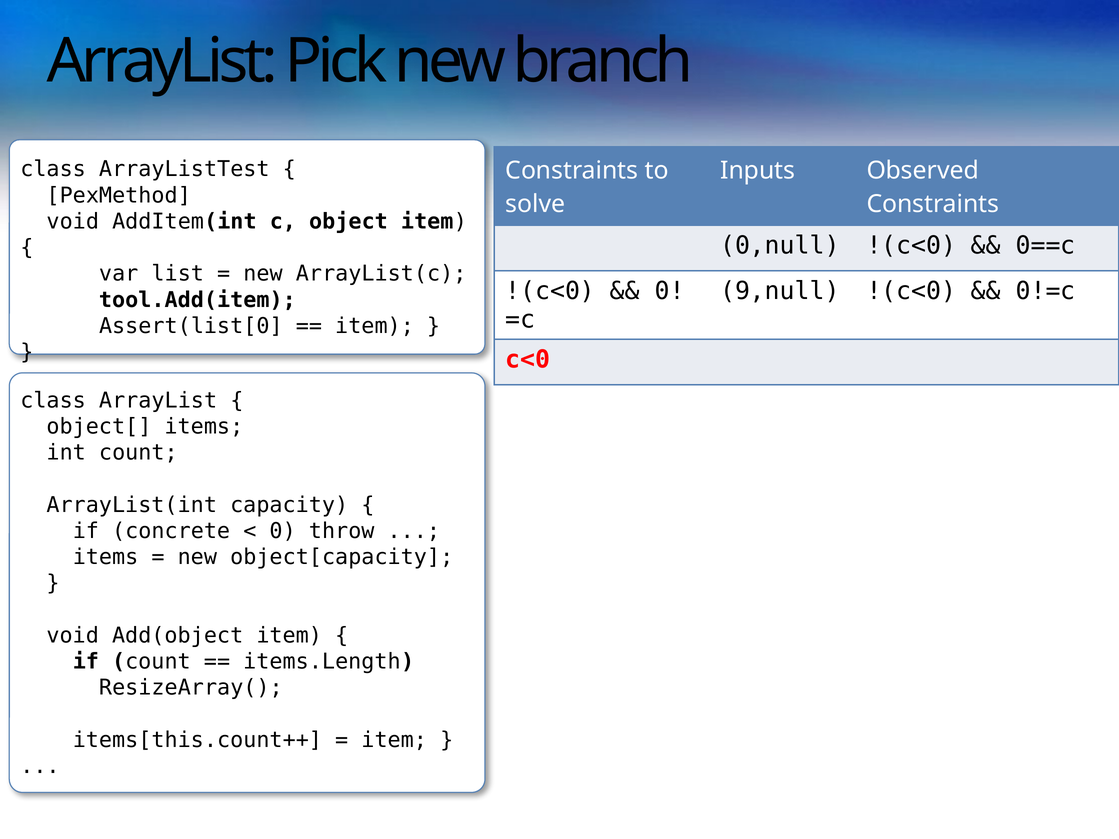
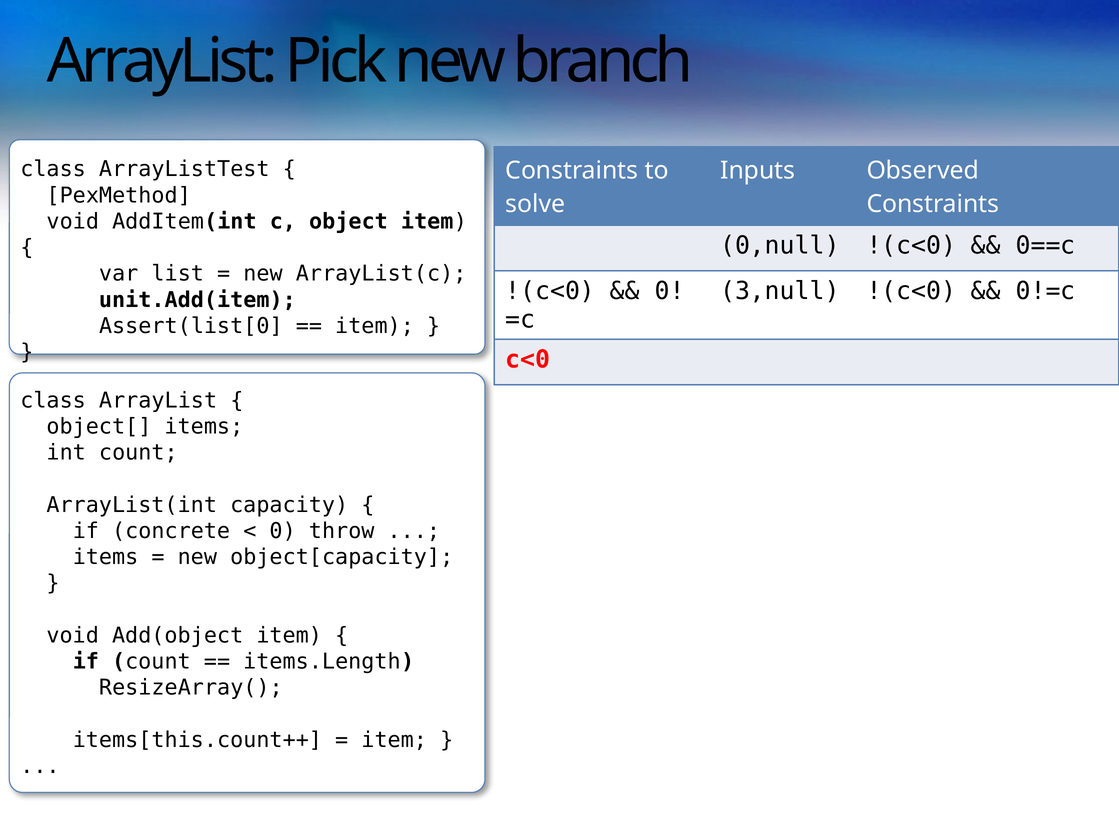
9,null: 9,null -> 3,null
tool.Add(item: tool.Add(item -> unit.Add(item
